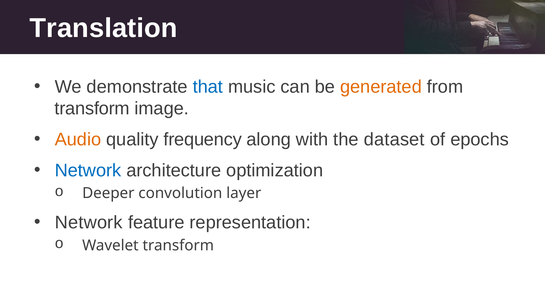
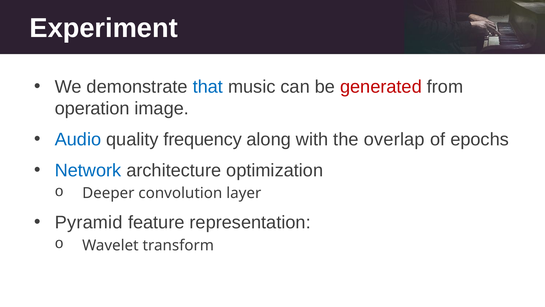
Translation: Translation -> Experiment
generated colour: orange -> red
transform at (92, 108): transform -> operation
Audio colour: orange -> blue
dataset: dataset -> overlap
Network at (89, 222): Network -> Pyramid
